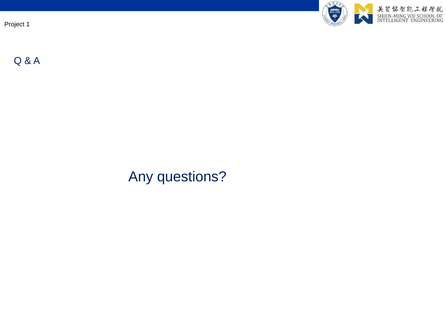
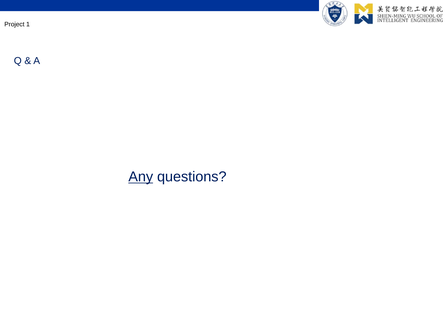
Any underline: none -> present
